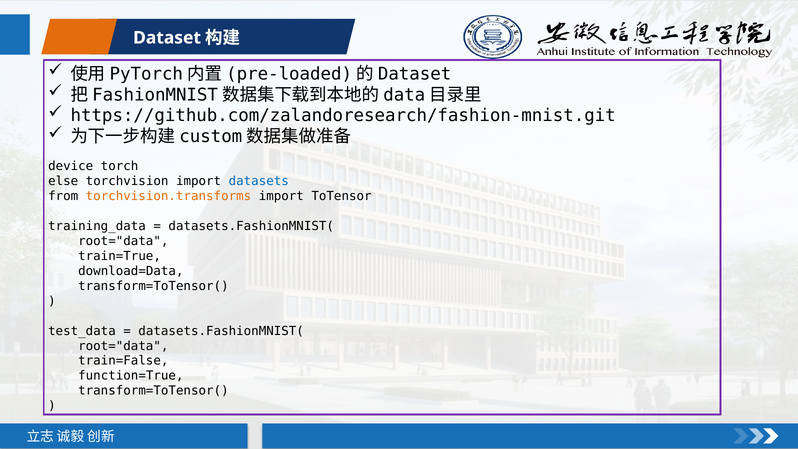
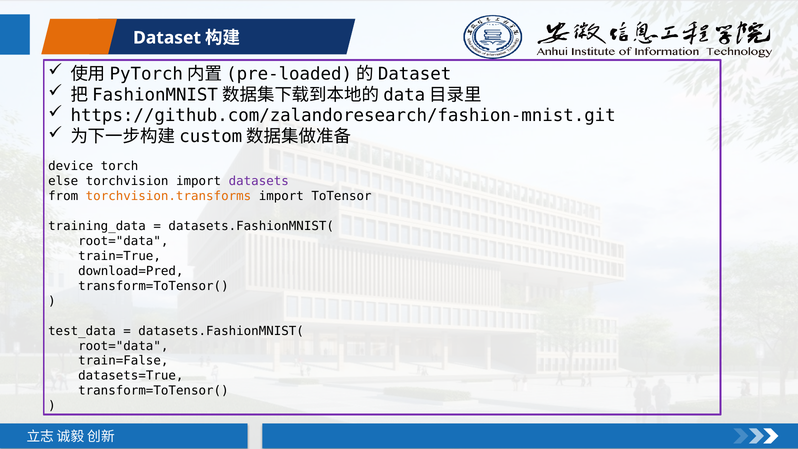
datasets colour: blue -> purple
download=Data: download=Data -> download=Pred
function=True: function=True -> datasets=True
